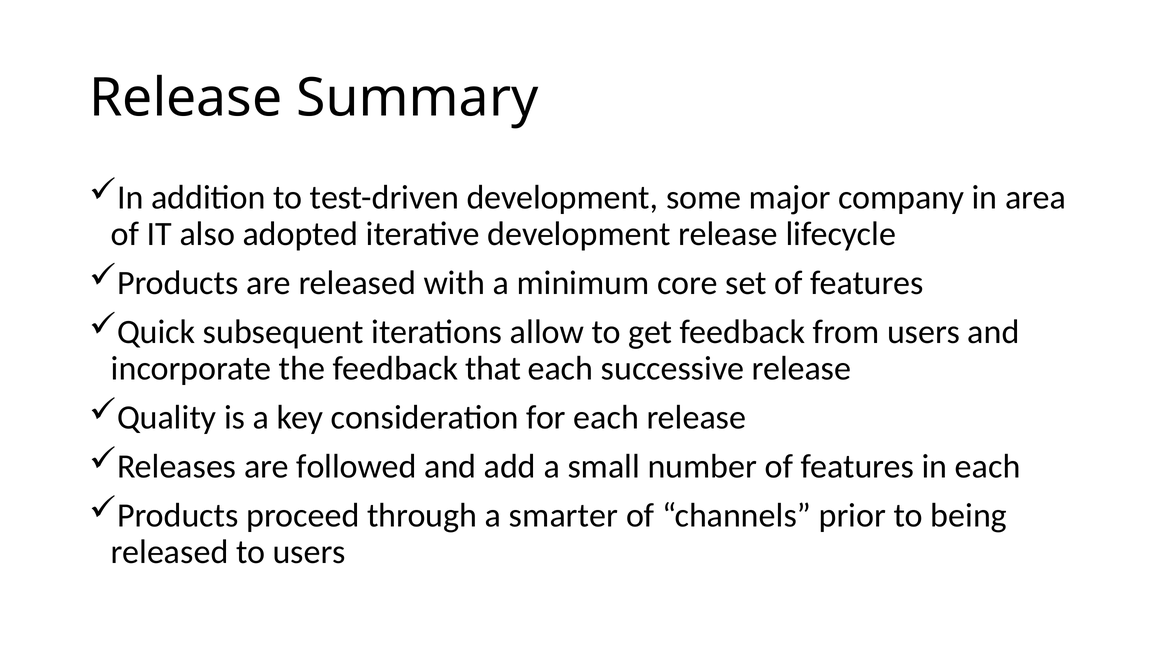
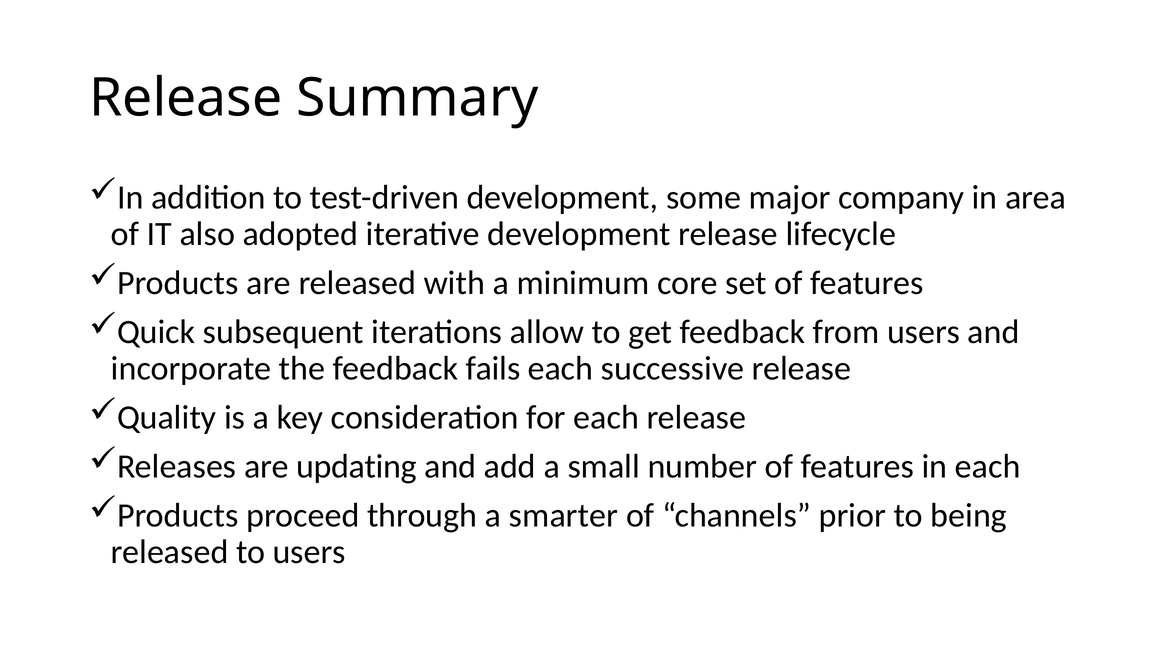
that: that -> fails
followed: followed -> updating
